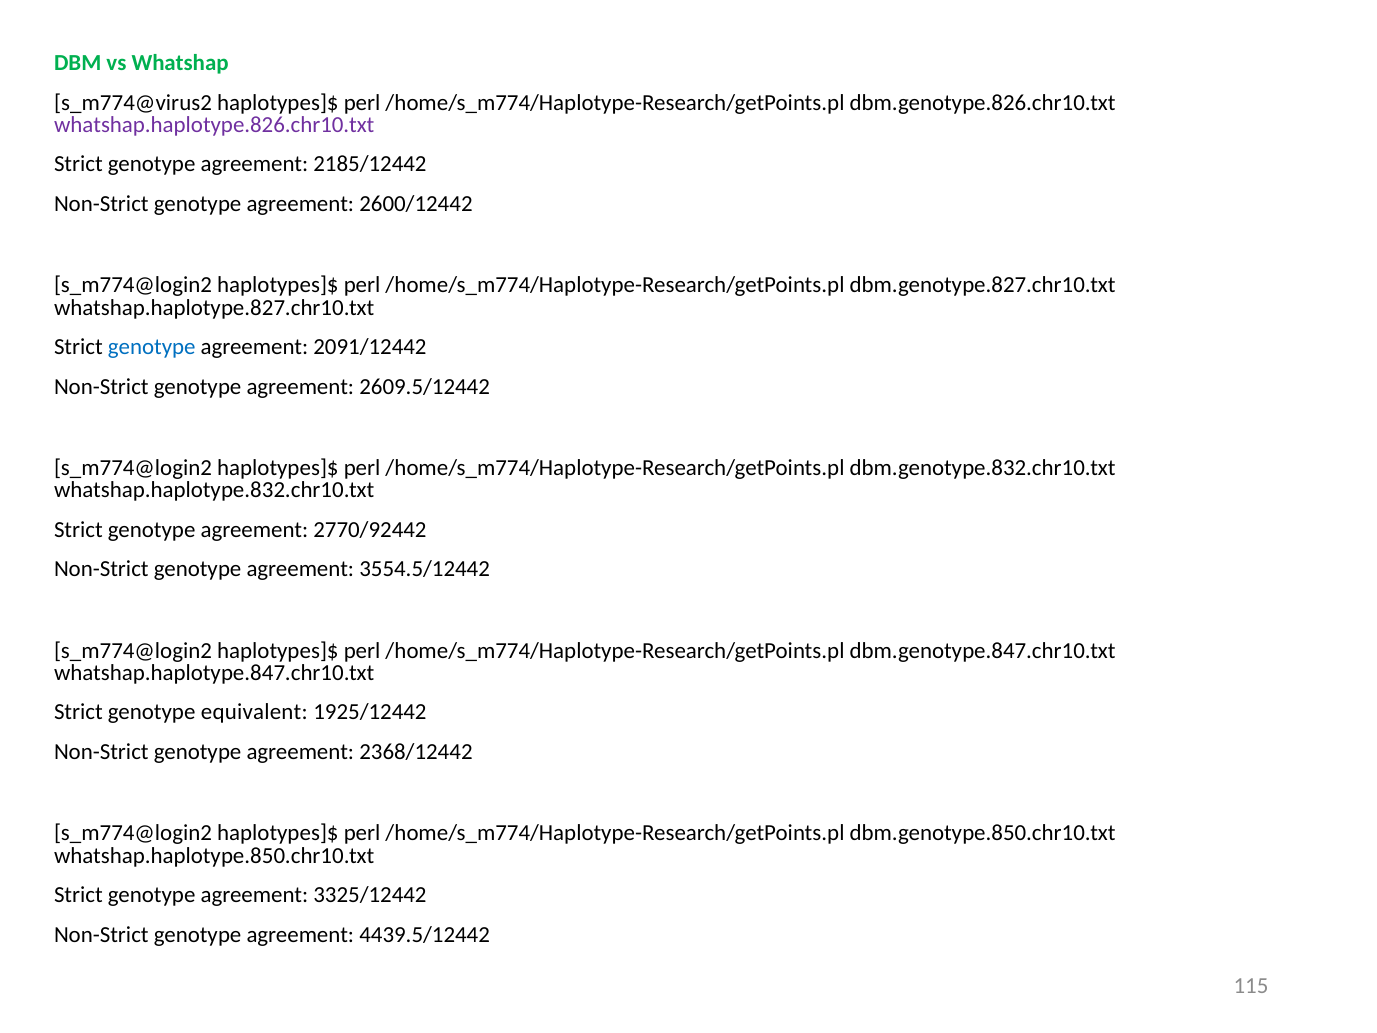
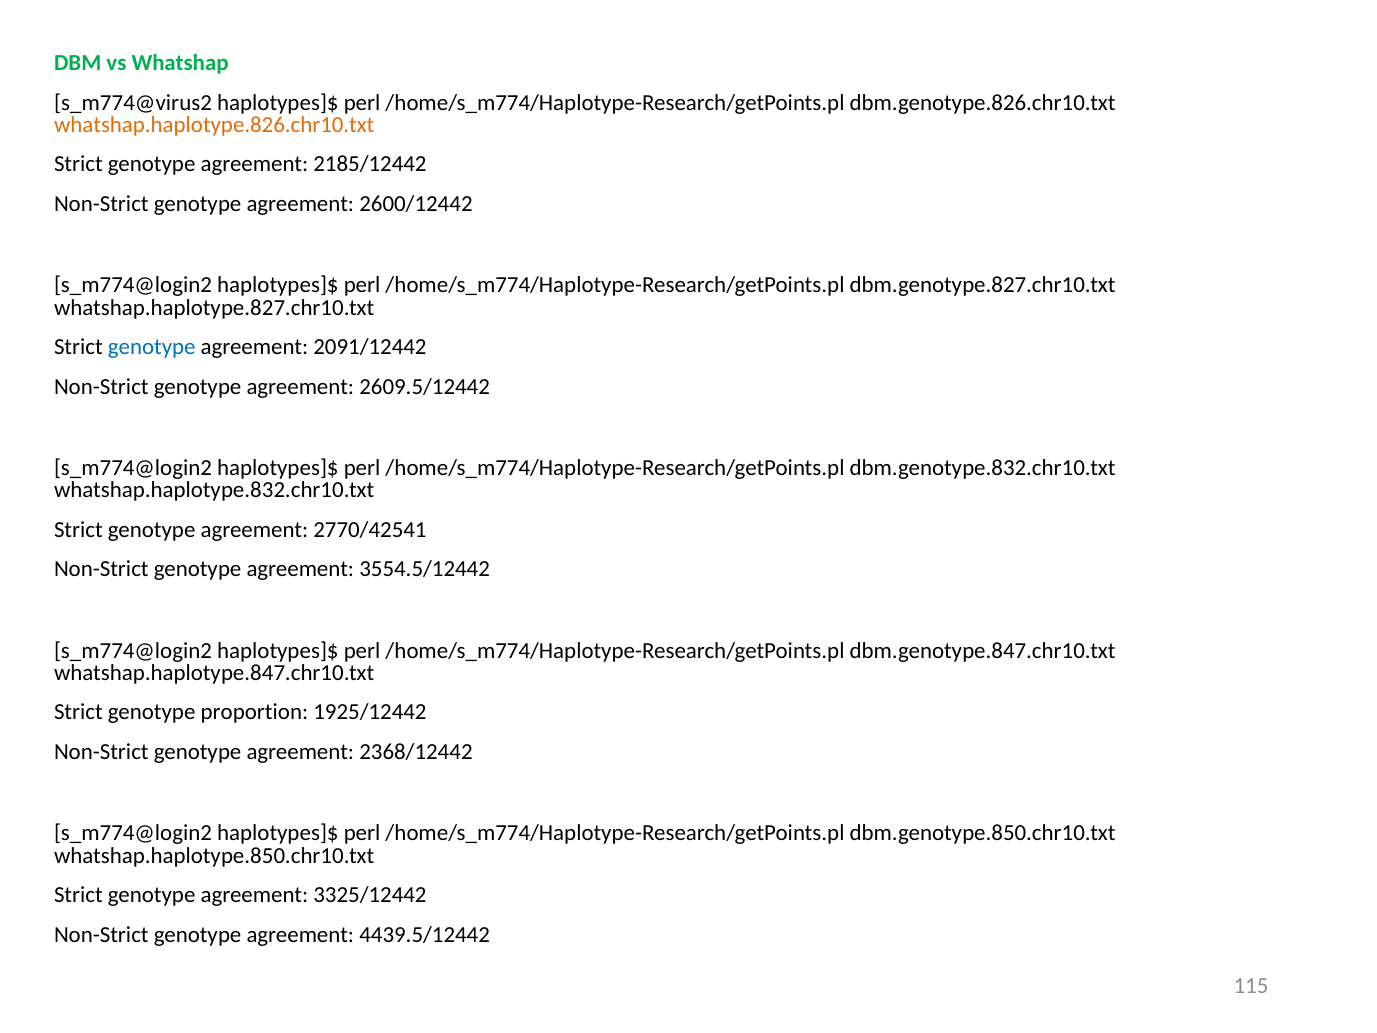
whatshap.haplotype.826.chr10.txt colour: purple -> orange
2770/92442: 2770/92442 -> 2770/42541
equivalent: equivalent -> proportion
